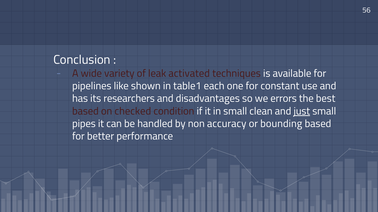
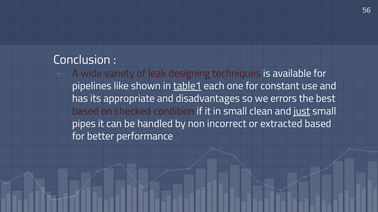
activated: activated -> designing
table1 underline: none -> present
researchers: researchers -> appropriate
accuracy: accuracy -> incorrect
bounding: bounding -> extracted
